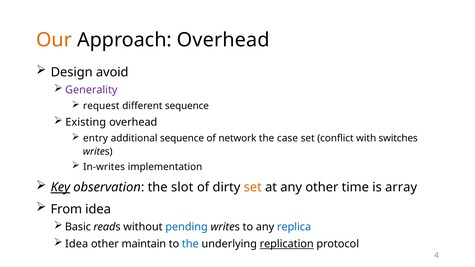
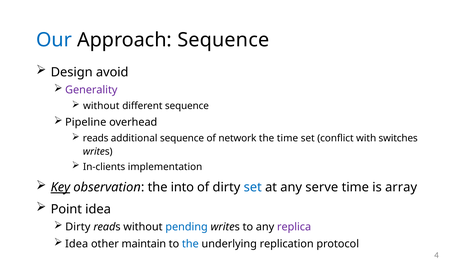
Our colour: orange -> blue
Approach Overhead: Overhead -> Sequence
request at (101, 106): request -> without
Existing: Existing -> Pipeline
entry at (96, 138): entry -> reads
the case: case -> time
In-writes: In-writes -> In-clients
slot: slot -> into
set at (253, 187) colour: orange -> blue
any other: other -> serve
From: From -> Point
Basic at (78, 227): Basic -> Dirty
replica colour: blue -> purple
replication underline: present -> none
